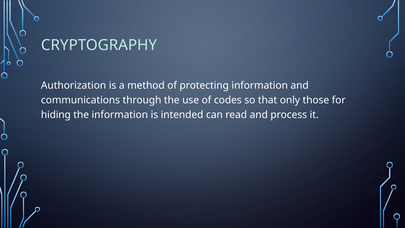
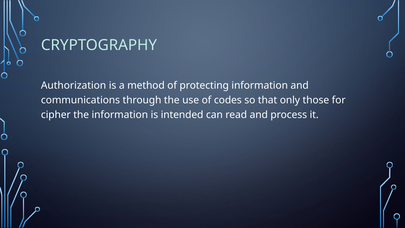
hiding: hiding -> cipher
